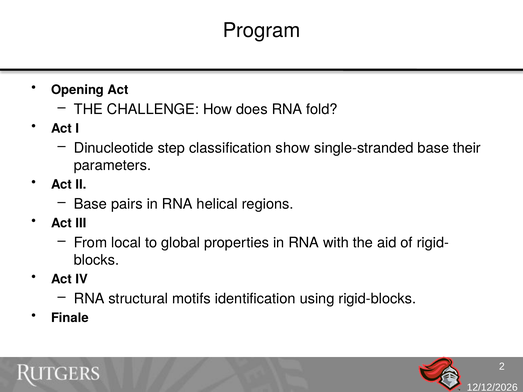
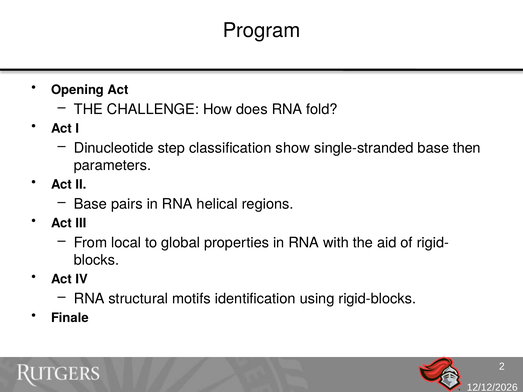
their: their -> then
